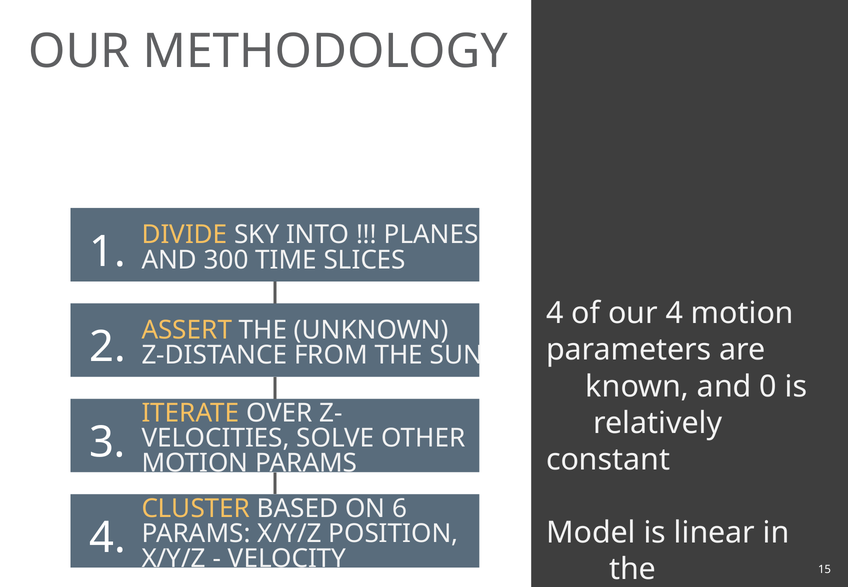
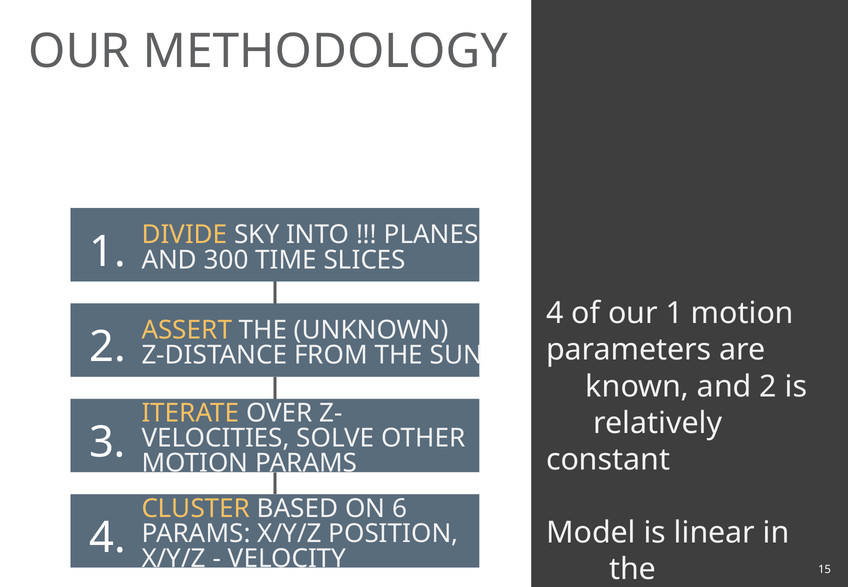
our 4: 4 -> 1
and 0: 0 -> 2
